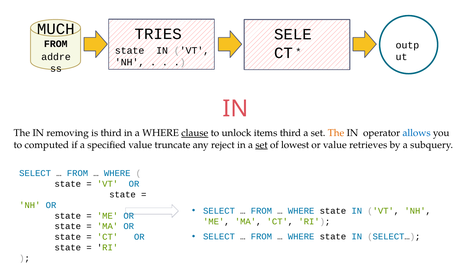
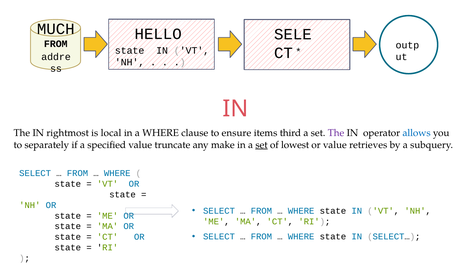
TRIES: TRIES -> HELLO
removing: removing -> rightmost
is third: third -> local
clause underline: present -> none
unlock: unlock -> ensure
The at (336, 133) colour: orange -> purple
computed: computed -> separately
reject: reject -> make
